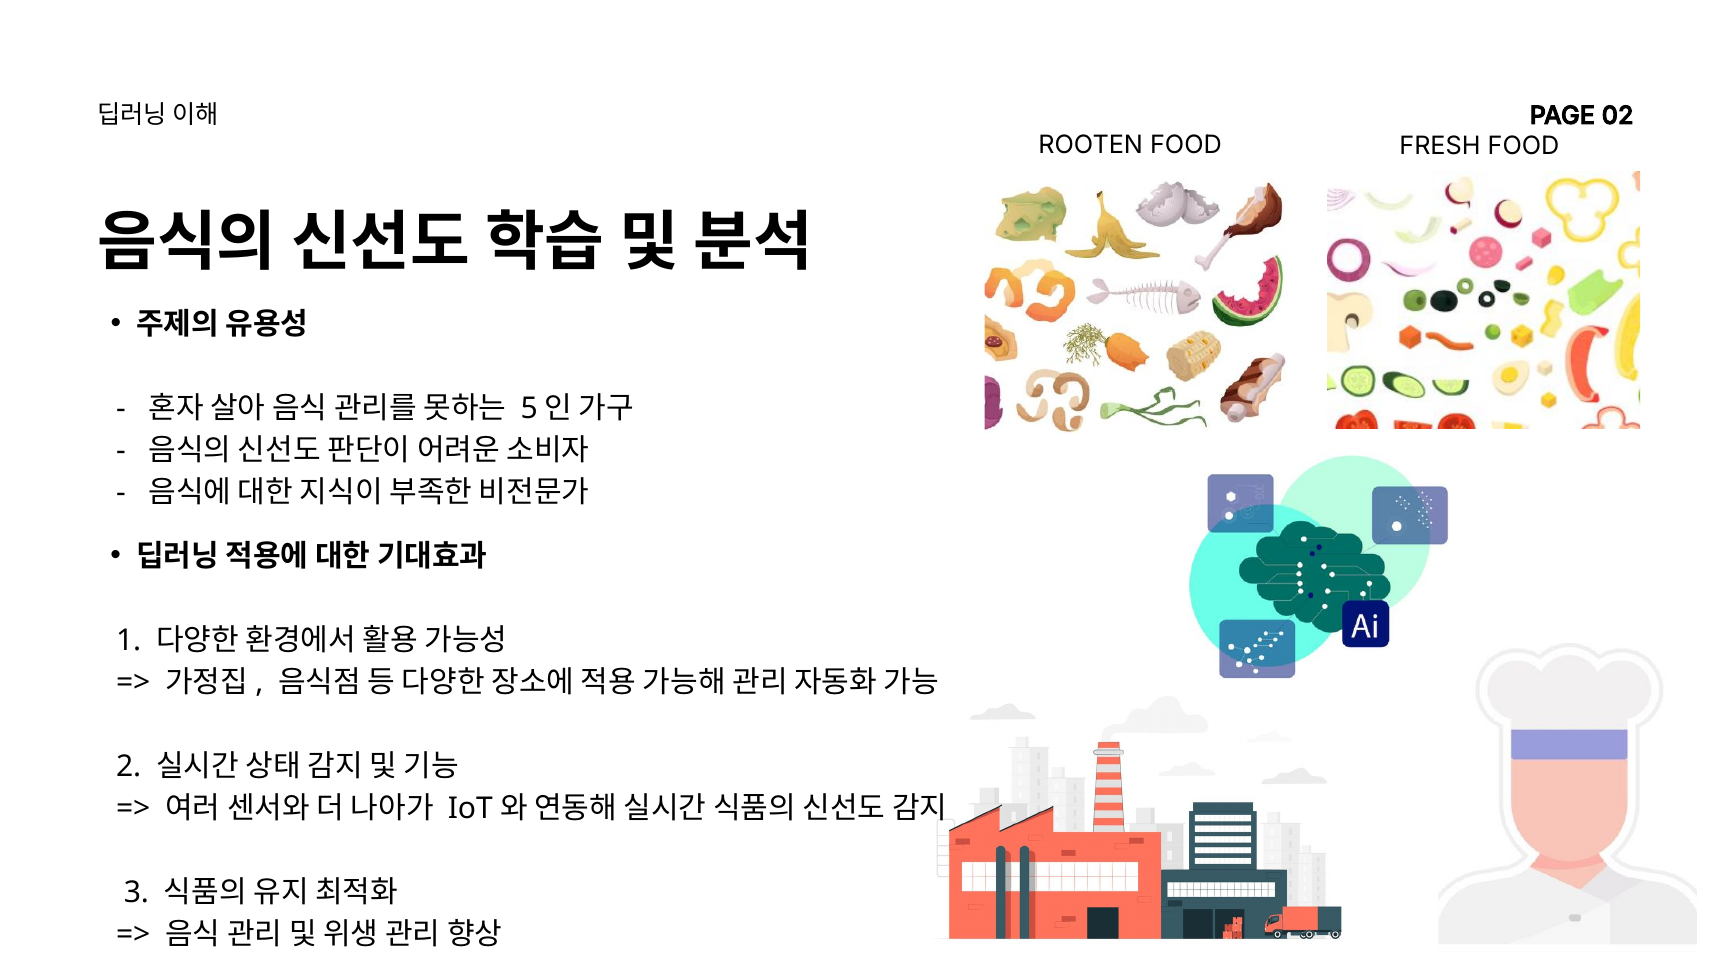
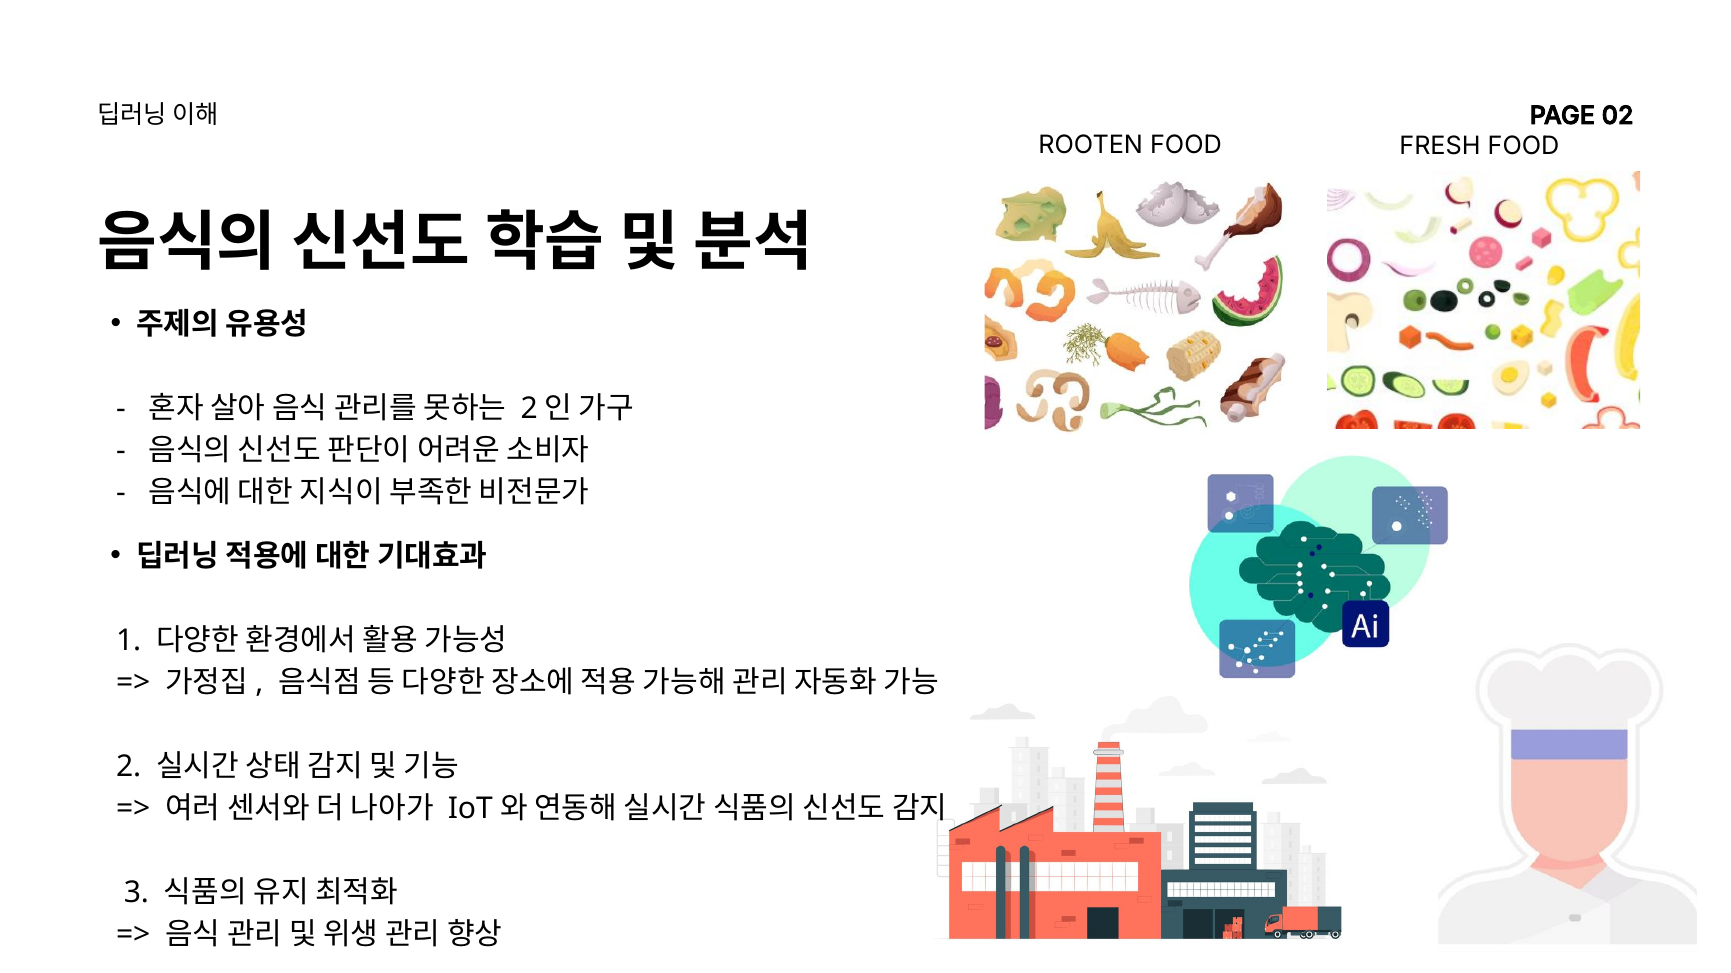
5 at (529, 409): 5 -> 2
